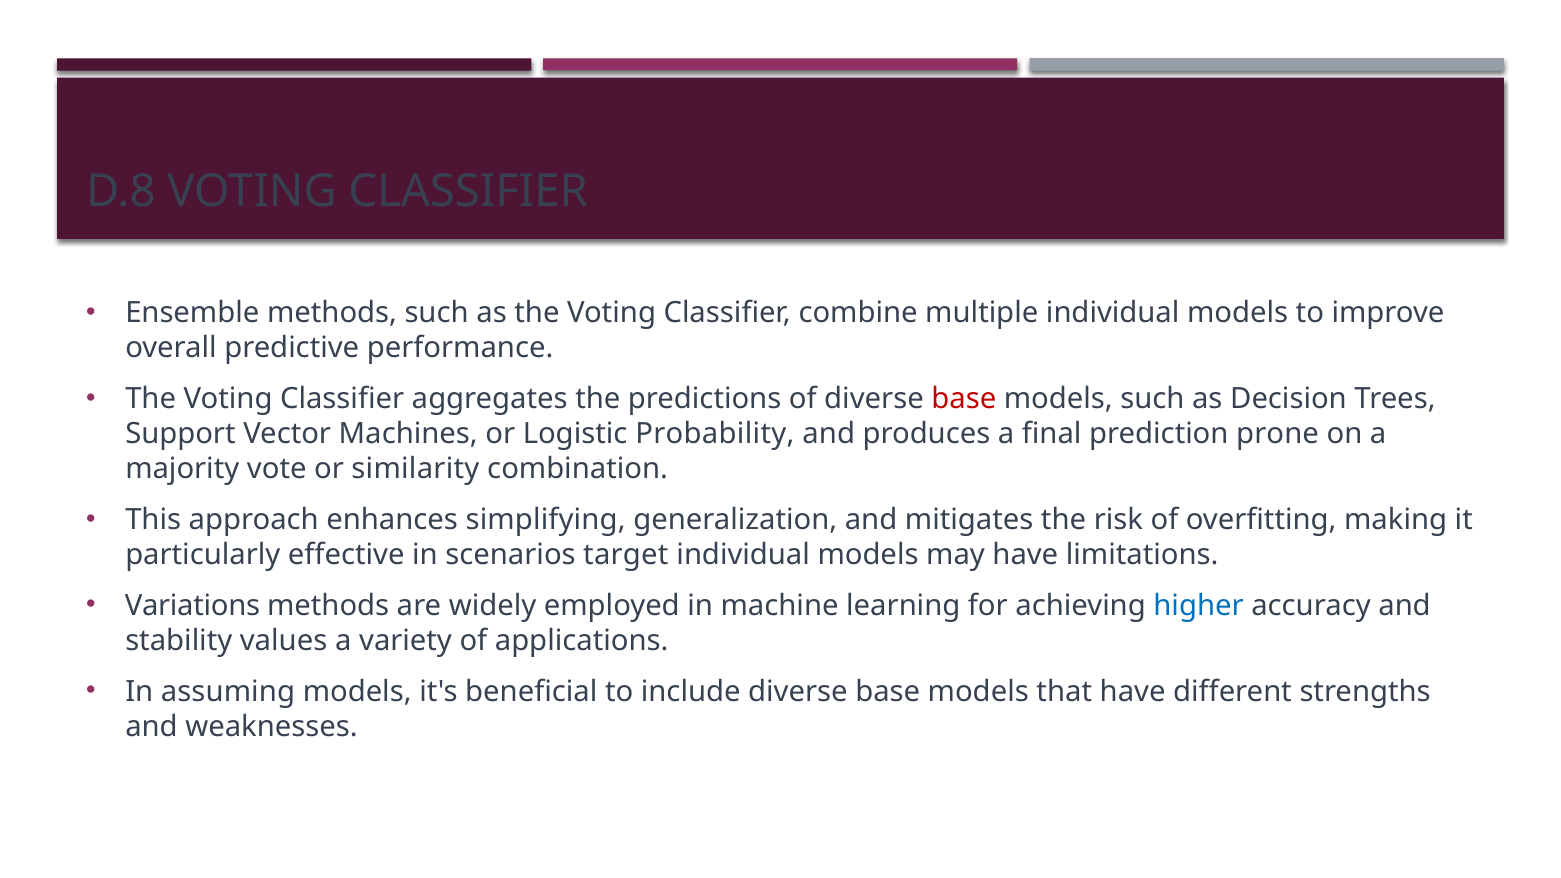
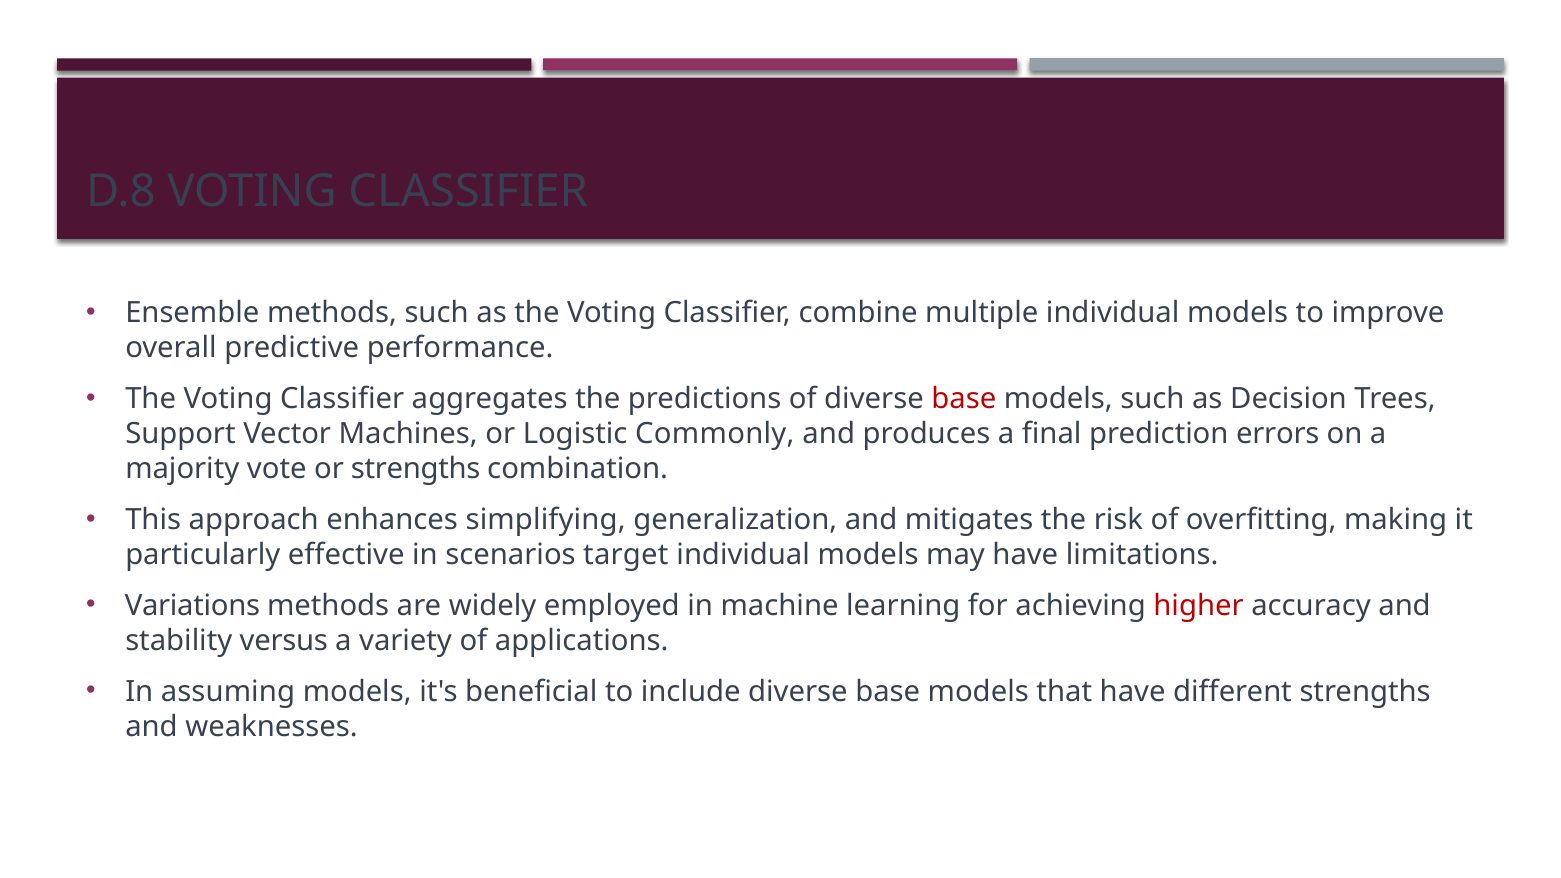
Probability: Probability -> Commonly
prone: prone -> errors
or similarity: similarity -> strengths
higher colour: blue -> red
values: values -> versus
